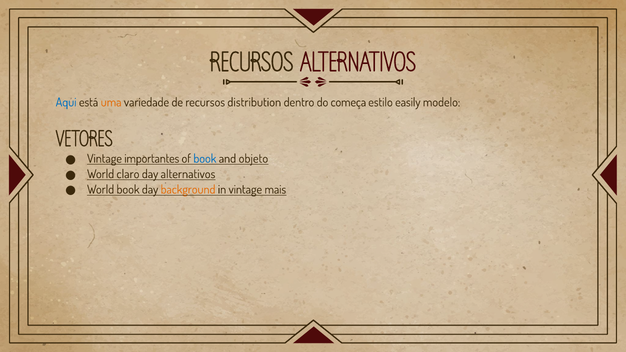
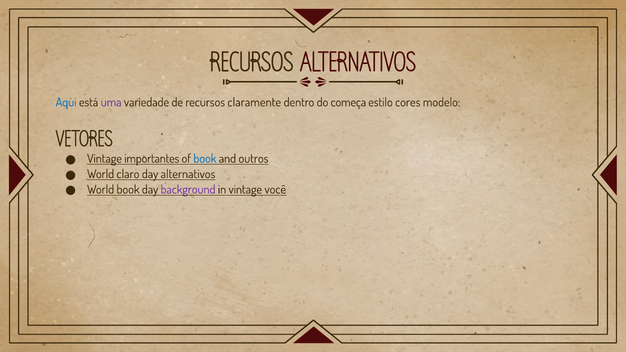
uma colour: orange -> purple
distribution: distribution -> claramente
easily: easily -> cores
objeto: objeto -> outros
background colour: orange -> purple
mais: mais -> você
